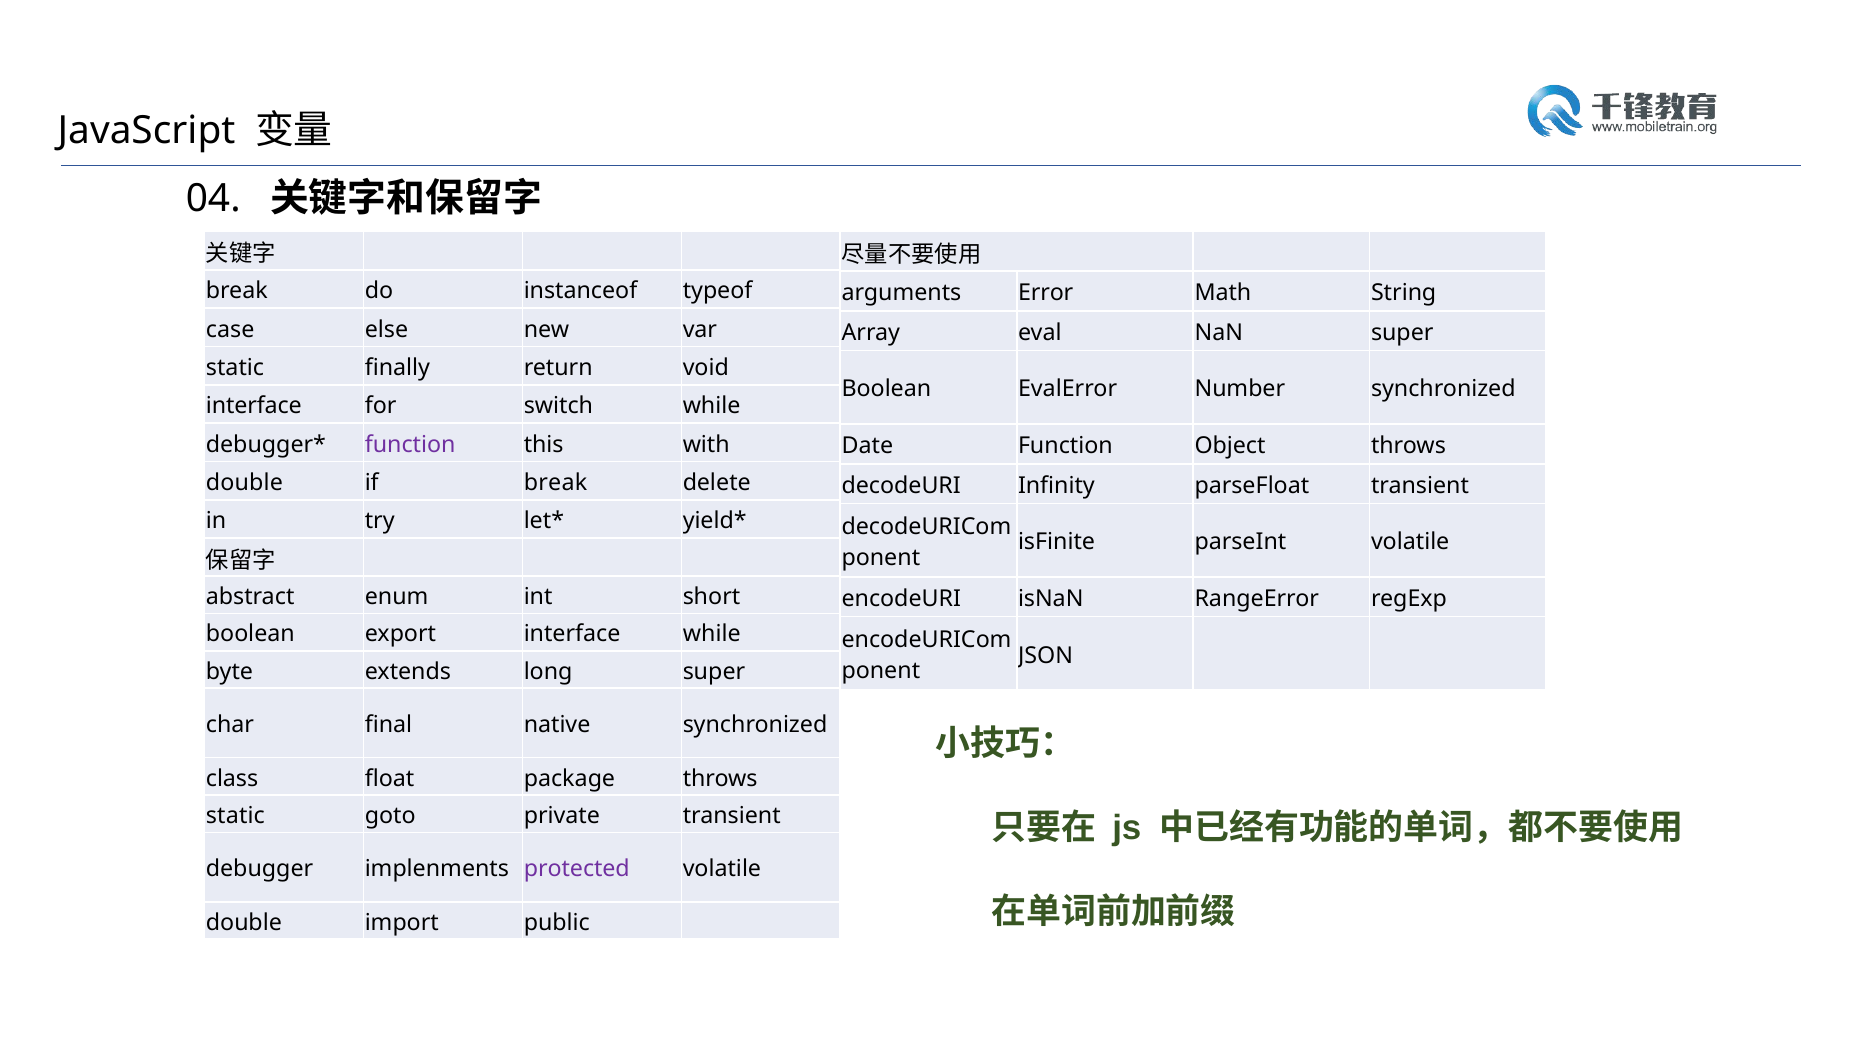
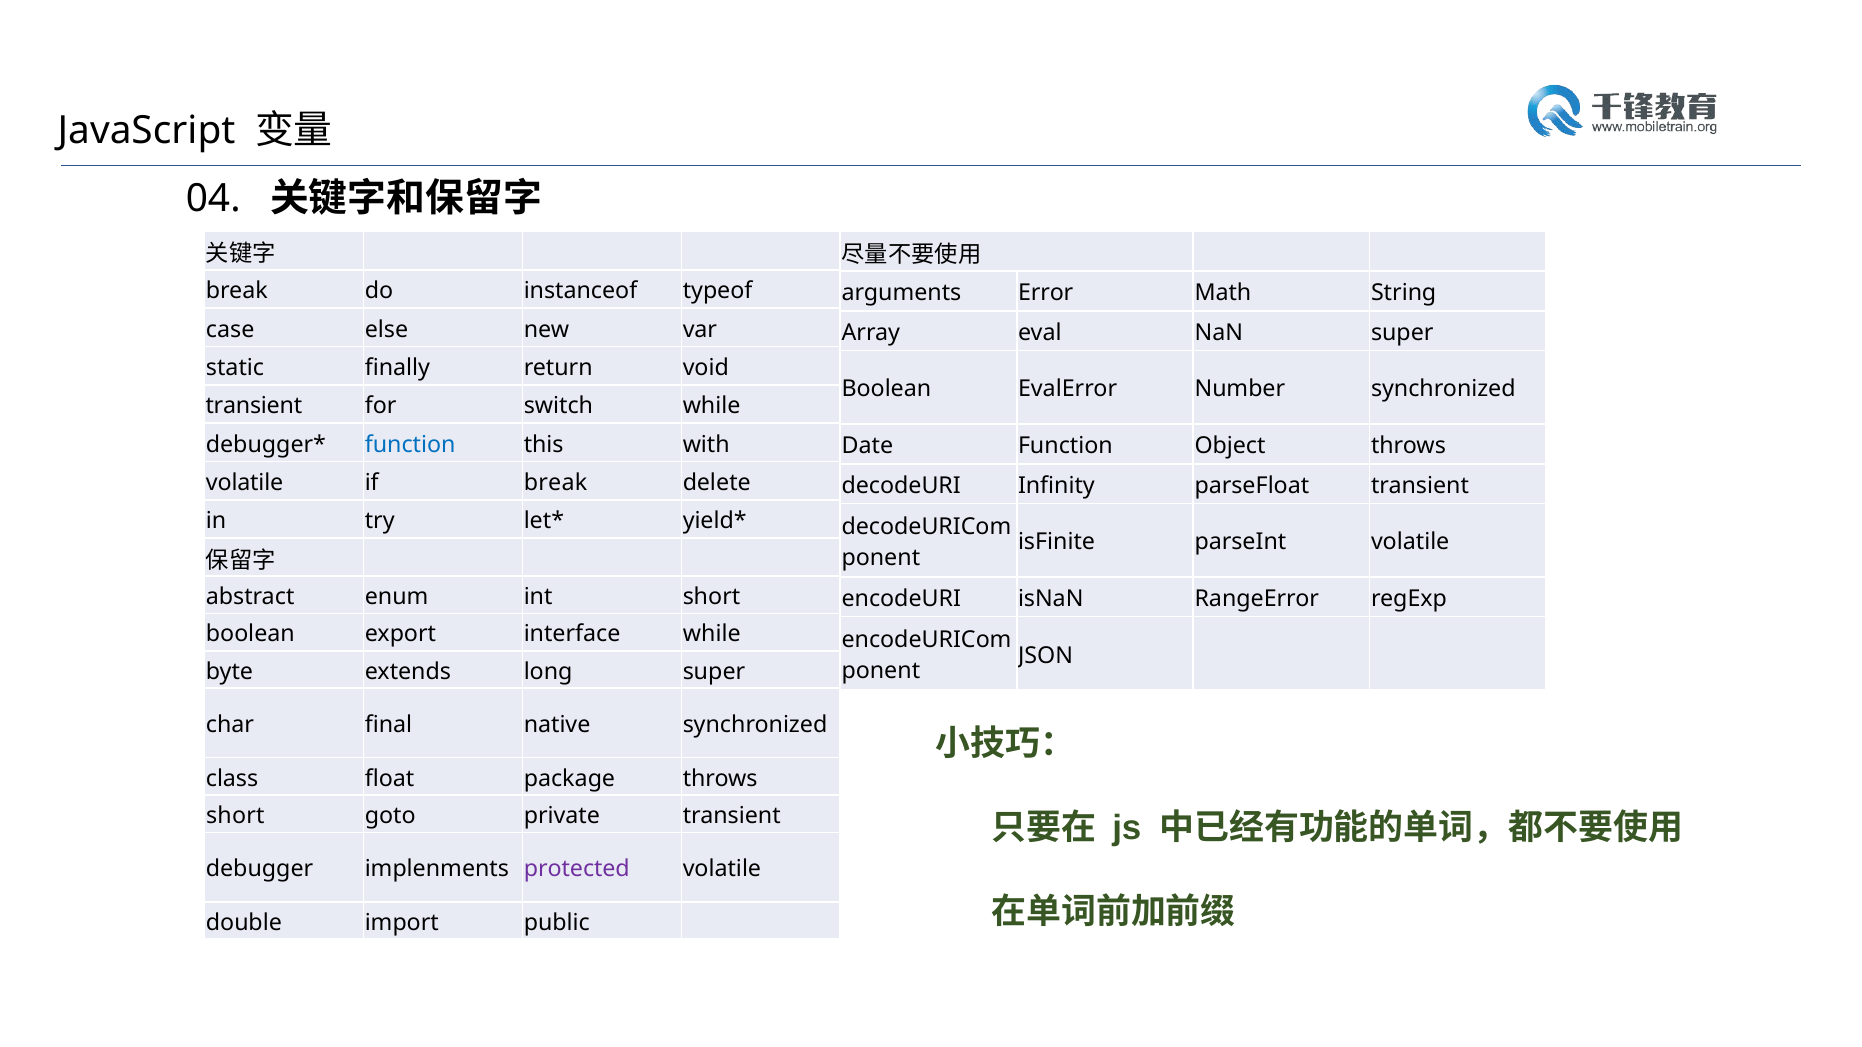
interface at (254, 406): interface -> transient
function at (410, 445) colour: purple -> blue
double at (244, 483): double -> volatile
static at (235, 816): static -> short
